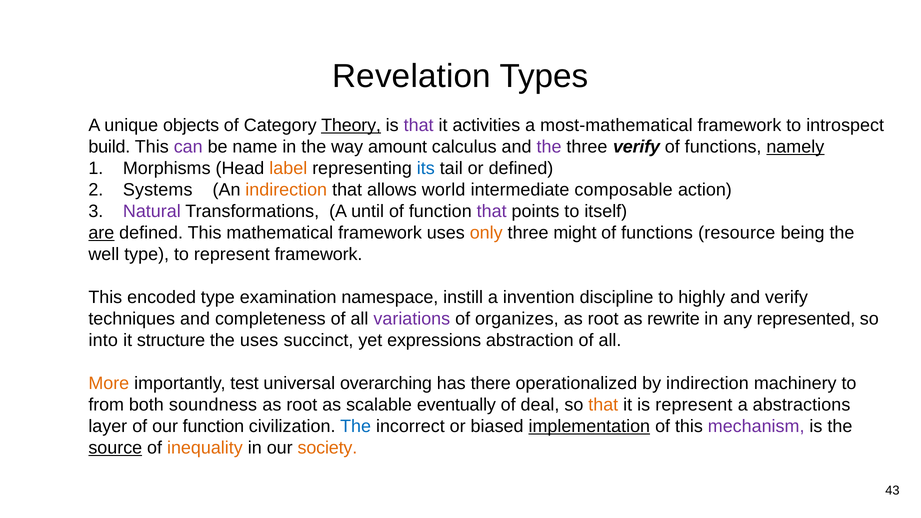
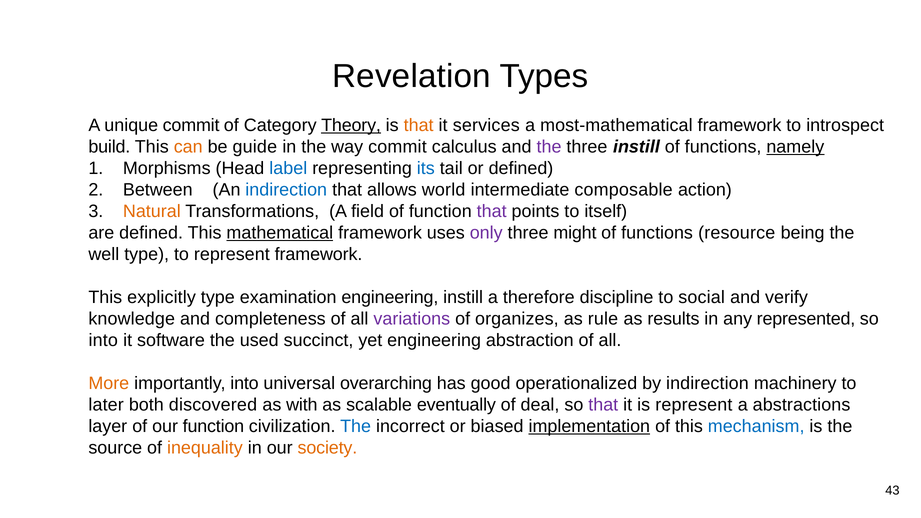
unique objects: objects -> commit
that at (419, 125) colour: purple -> orange
activities: activities -> services
can colour: purple -> orange
name: name -> guide
way amount: amount -> commit
three verify: verify -> instill
label colour: orange -> blue
Systems: Systems -> Between
indirection at (286, 190) colour: orange -> blue
Natural colour: purple -> orange
until: until -> field
are underline: present -> none
mathematical underline: none -> present
only colour: orange -> purple
encoded: encoded -> explicitly
examination namespace: namespace -> engineering
invention: invention -> therefore
highly: highly -> social
techniques: techniques -> knowledge
root at (603, 319): root -> rule
rewrite: rewrite -> results
structure: structure -> software
the uses: uses -> used
yet expressions: expressions -> engineering
importantly test: test -> into
there: there -> good
from: from -> later
soundness: soundness -> discovered
root at (302, 405): root -> with
that at (603, 405) colour: orange -> purple
mechanism colour: purple -> blue
source underline: present -> none
